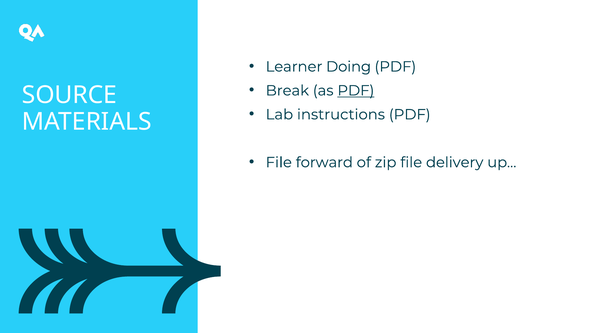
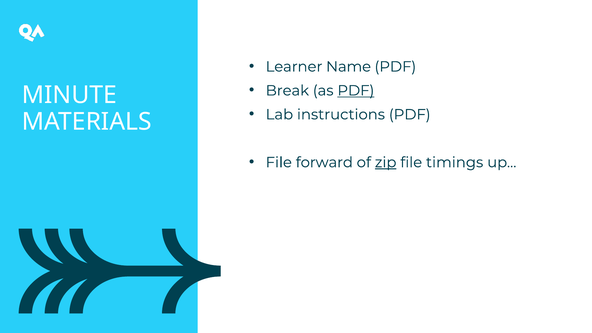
Doing: Doing -> Name
SOURCE: SOURCE -> MINUTE
zip underline: none -> present
delivery: delivery -> timings
